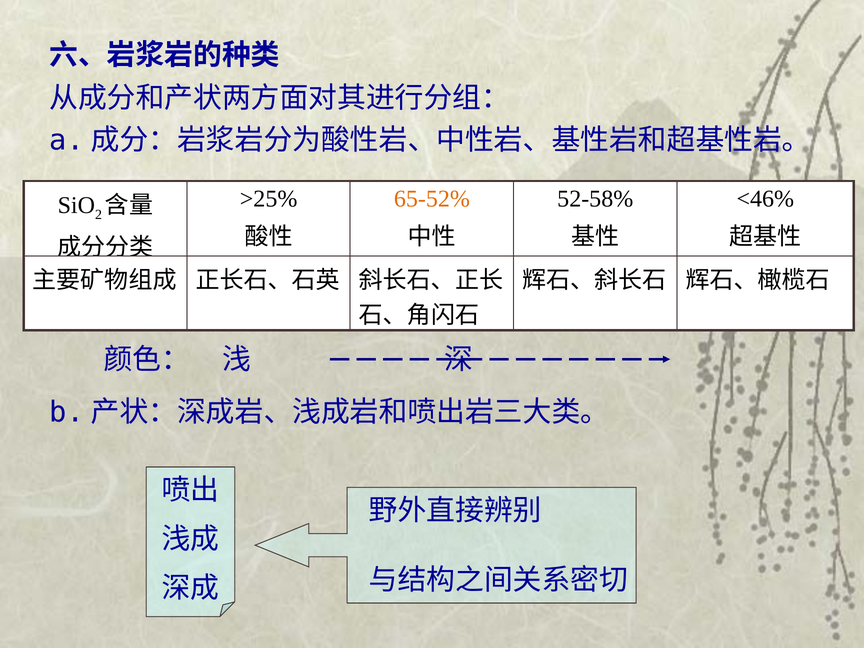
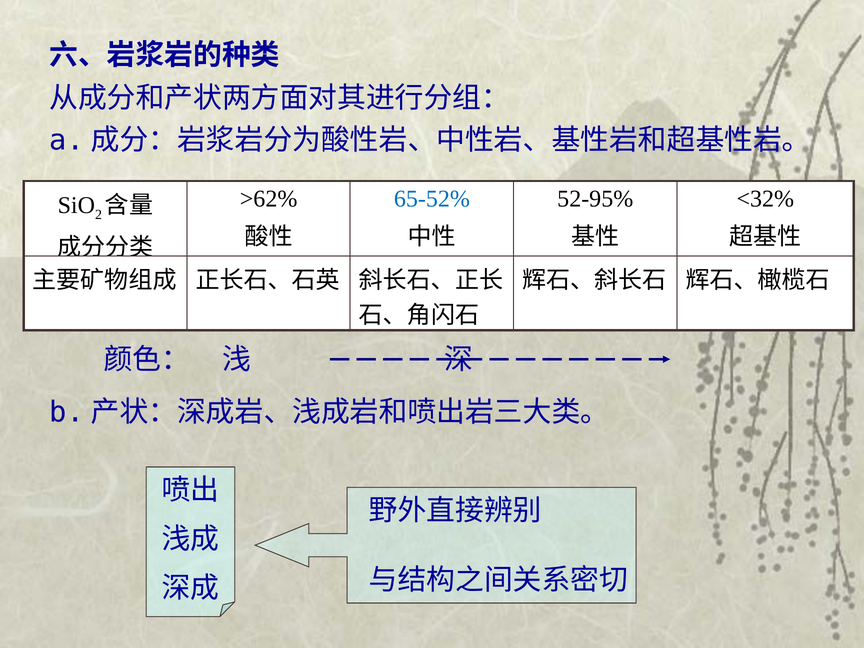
>25%: >25% -> >62%
65-52% colour: orange -> blue
52-58%: 52-58% -> 52-95%
<46%: <46% -> <32%
